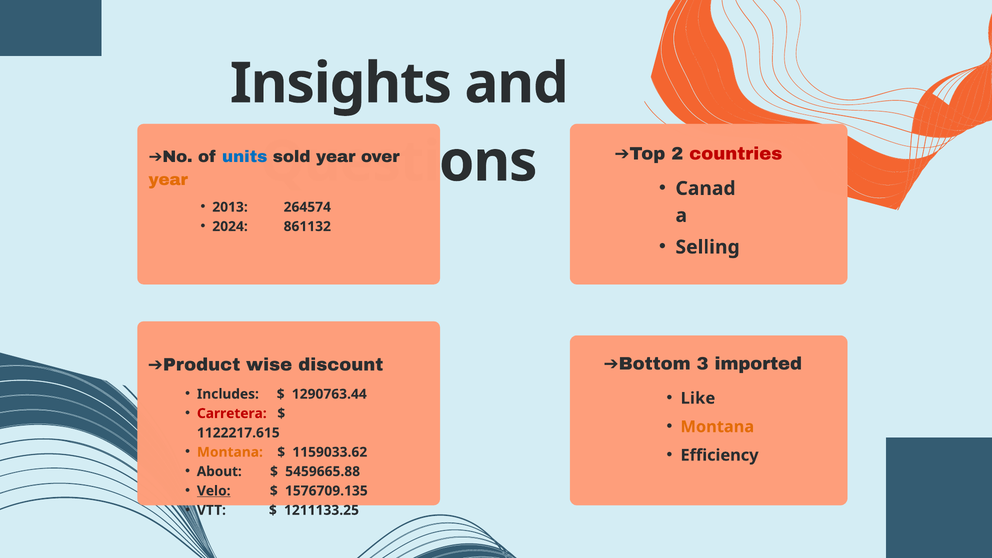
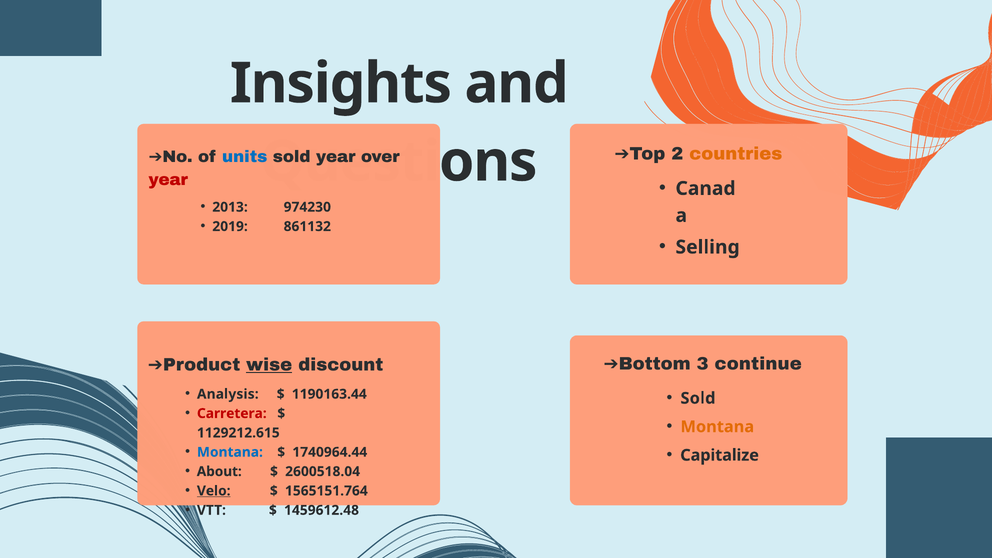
countries colour: red -> orange
year at (168, 180) colour: orange -> red
264574: 264574 -> 974230
2024: 2024 -> 2019
imported: imported -> continue
wise underline: none -> present
Includes: Includes -> Analysis
1290763.44: 1290763.44 -> 1190163.44
Like at (698, 398): Like -> Sold
1122217.615: 1122217.615 -> 1129212.615
Montana at (230, 452) colour: orange -> blue
1159033.62: 1159033.62 -> 1740964.44
Efficiency: Efficiency -> Capitalize
5459665.88: 5459665.88 -> 2600518.04
1576709.135: 1576709.135 -> 1565151.764
1211133.25: 1211133.25 -> 1459612.48
